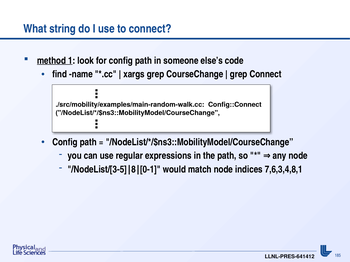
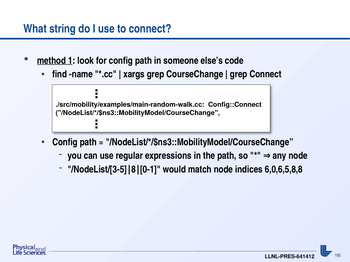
7,6,3,4,8,1: 7,6,3,4,8,1 -> 6,0,6,5,8,8
